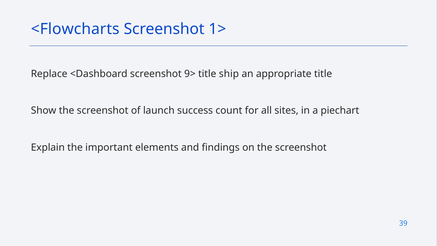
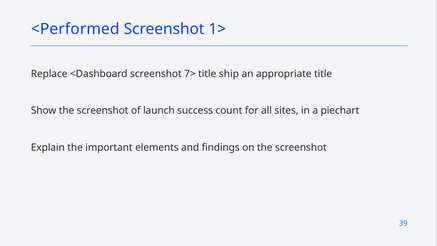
<Flowcharts: <Flowcharts -> <Performed
9>: 9> -> 7>
